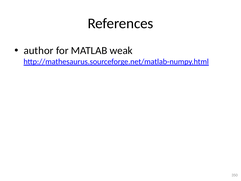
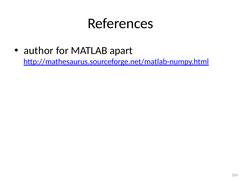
weak: weak -> apart
